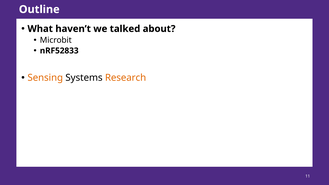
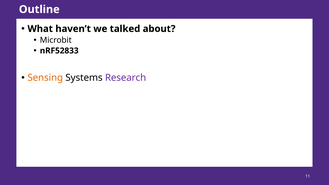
Research colour: orange -> purple
